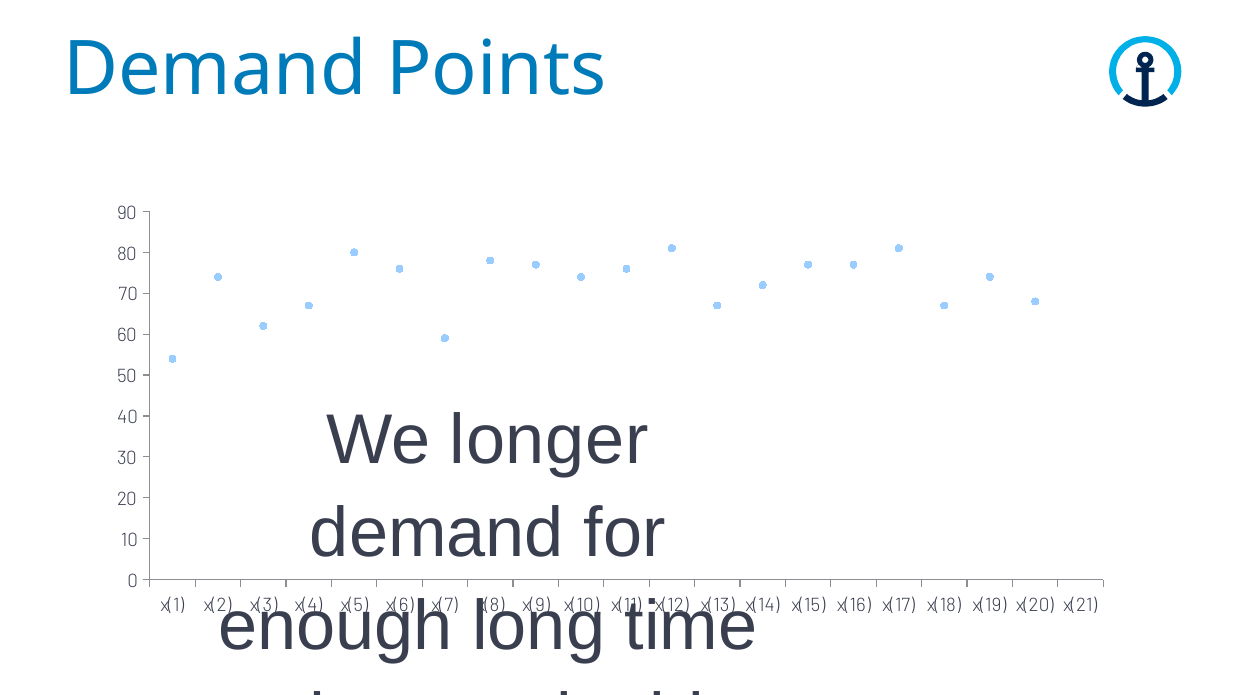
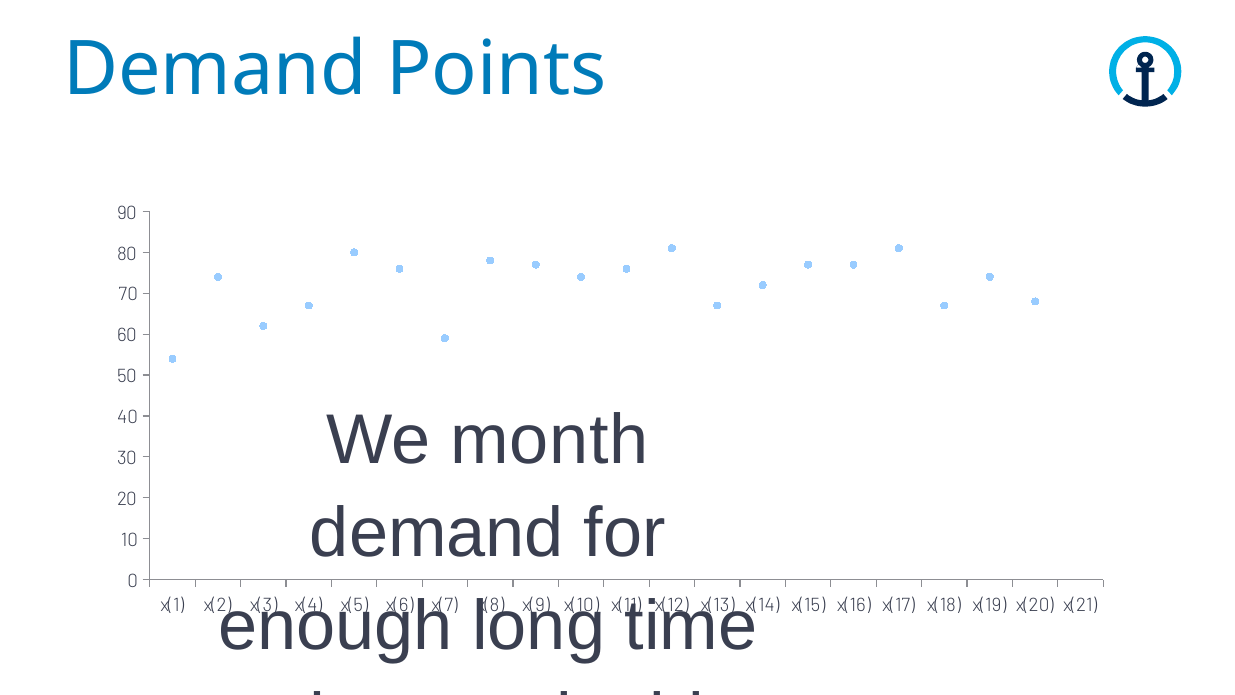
longer: longer -> month
